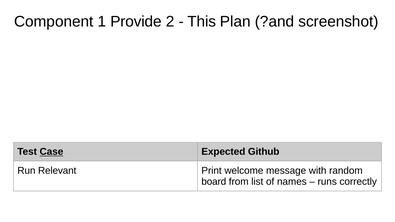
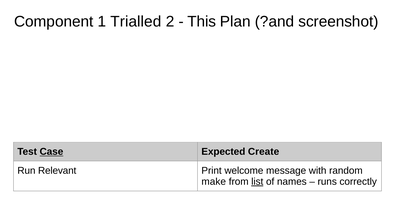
Provide: Provide -> Trialled
Github: Github -> Create
board: board -> make
list underline: none -> present
